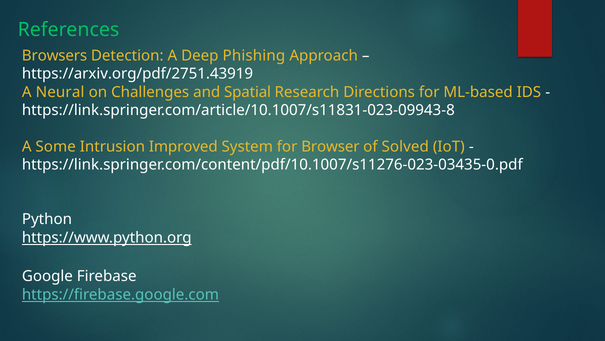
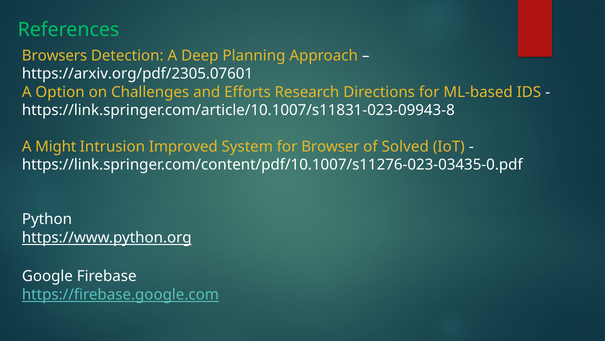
Phishing: Phishing -> Planning
https://arxiv.org/pdf/2751.43919: https://arxiv.org/pdf/2751.43919 -> https://arxiv.org/pdf/2305.07601
Neural: Neural -> Option
Spatial: Spatial -> Efforts
Some: Some -> Might
